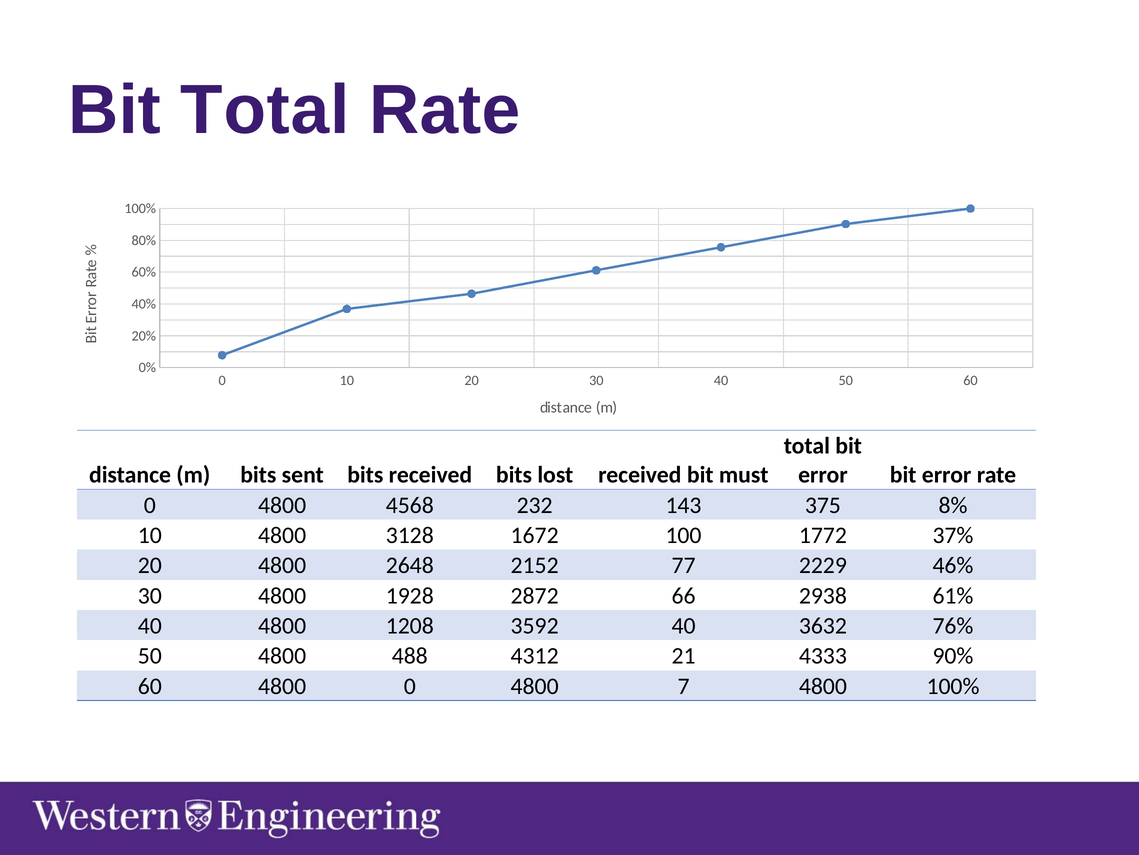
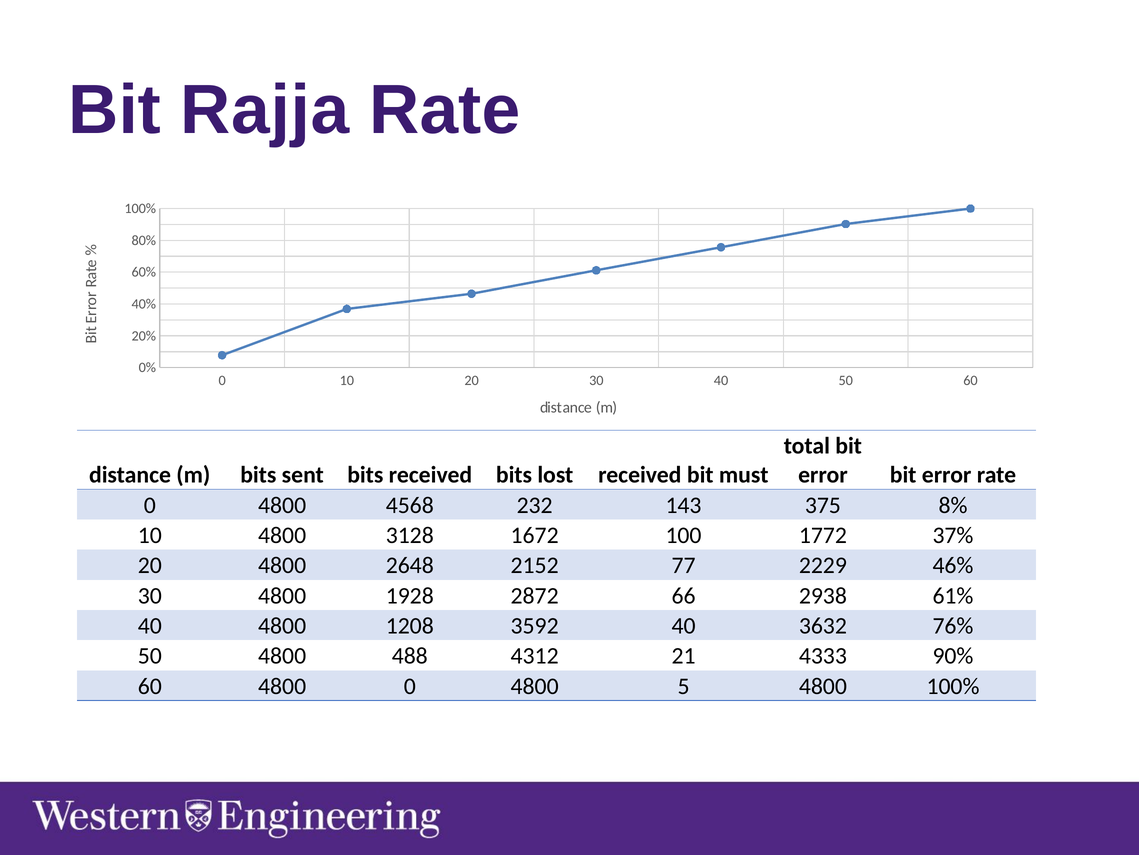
Bit Total: Total -> Rajja
7: 7 -> 5
